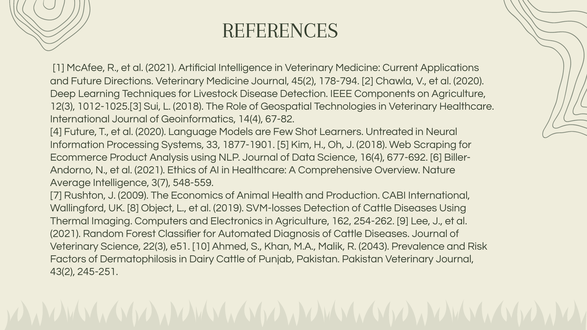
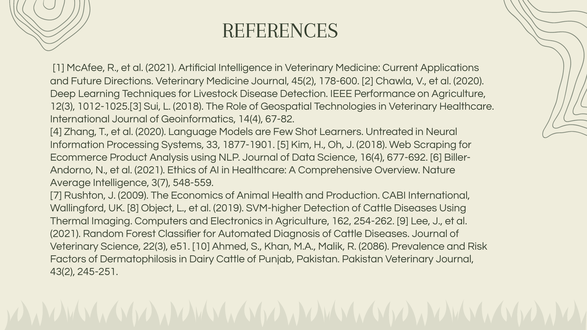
178-794: 178-794 -> 178-600
Components: Components -> Performance
4 Future: Future -> Zhang
SVM-losses: SVM-losses -> SVM-higher
2043: 2043 -> 2086
